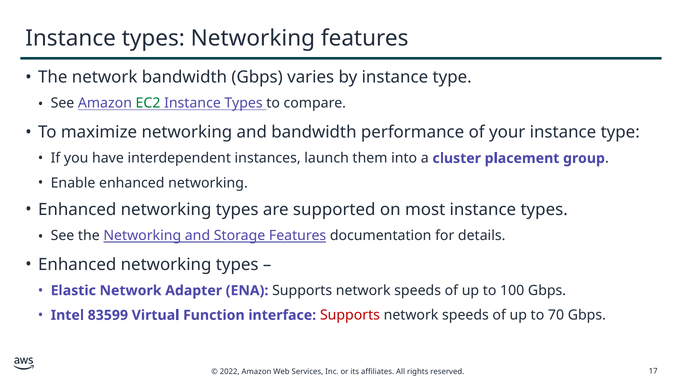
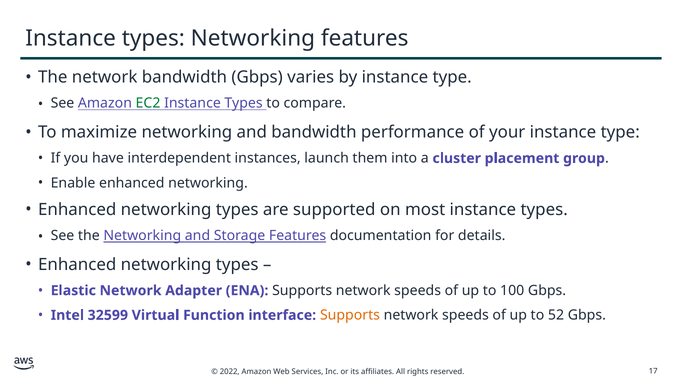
83599: 83599 -> 32599
Supports at (350, 315) colour: red -> orange
70: 70 -> 52
